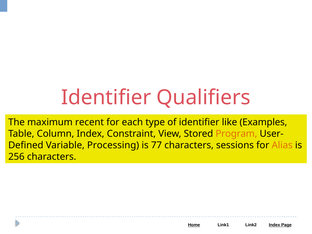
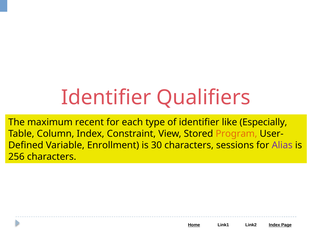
Examples: Examples -> Especially
Processing: Processing -> Enrollment
77: 77 -> 30
Alias colour: orange -> purple
